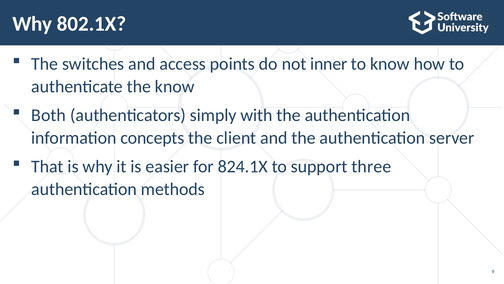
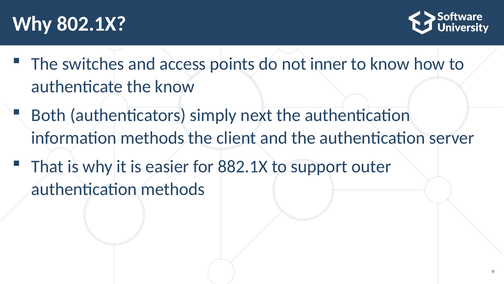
with: with -> next
information concepts: concepts -> methods
824.1X: 824.1X -> 882.1X
three: three -> outer
